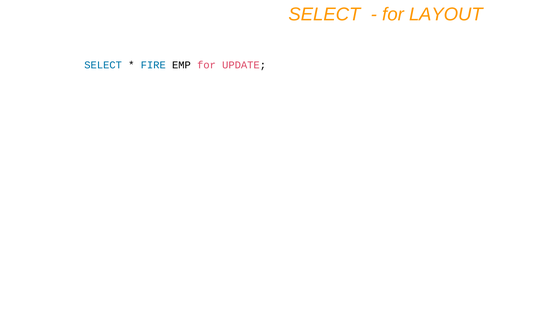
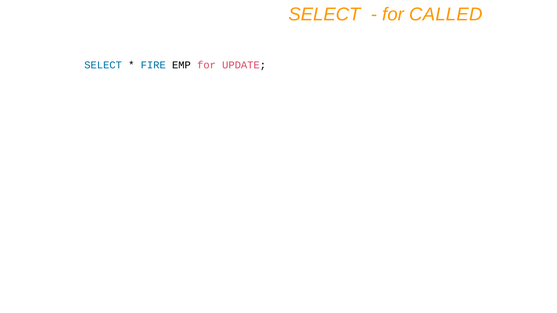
LAYOUT: LAYOUT -> CALLED
